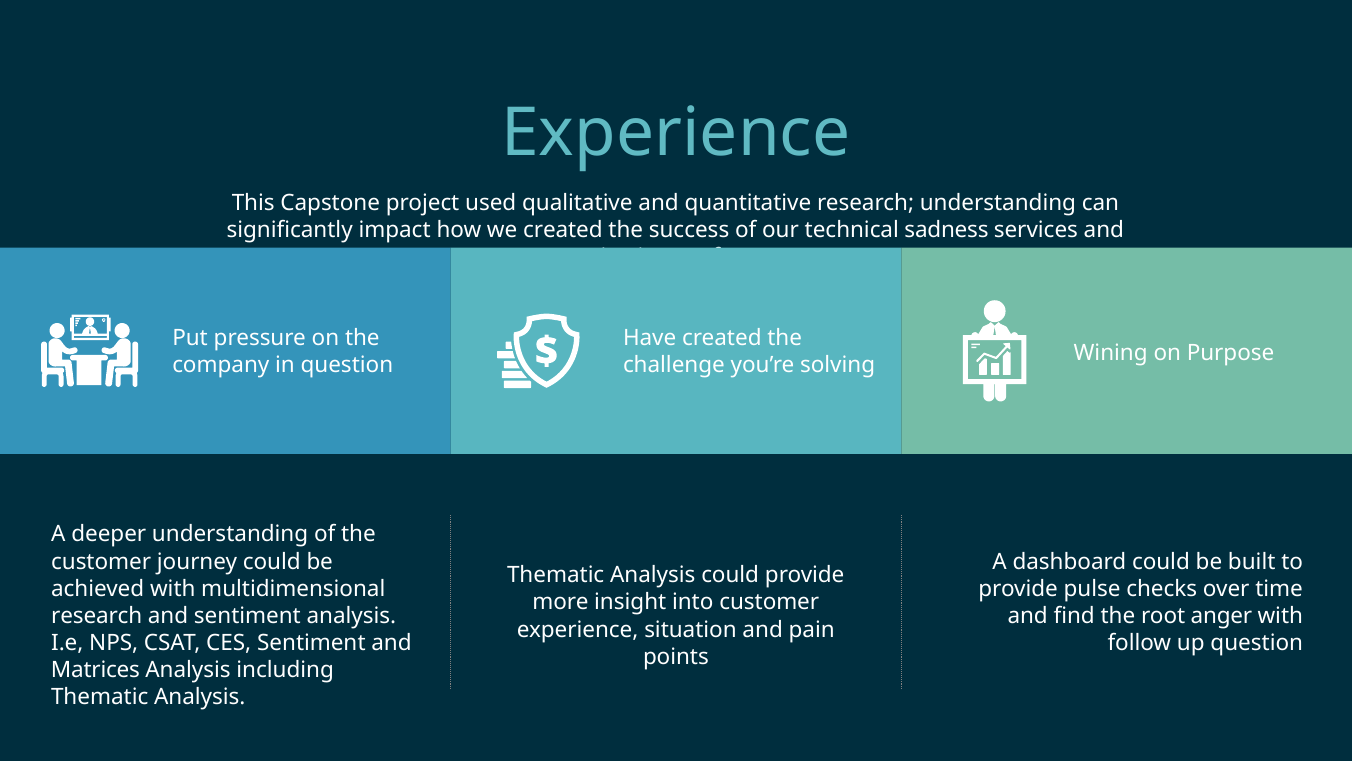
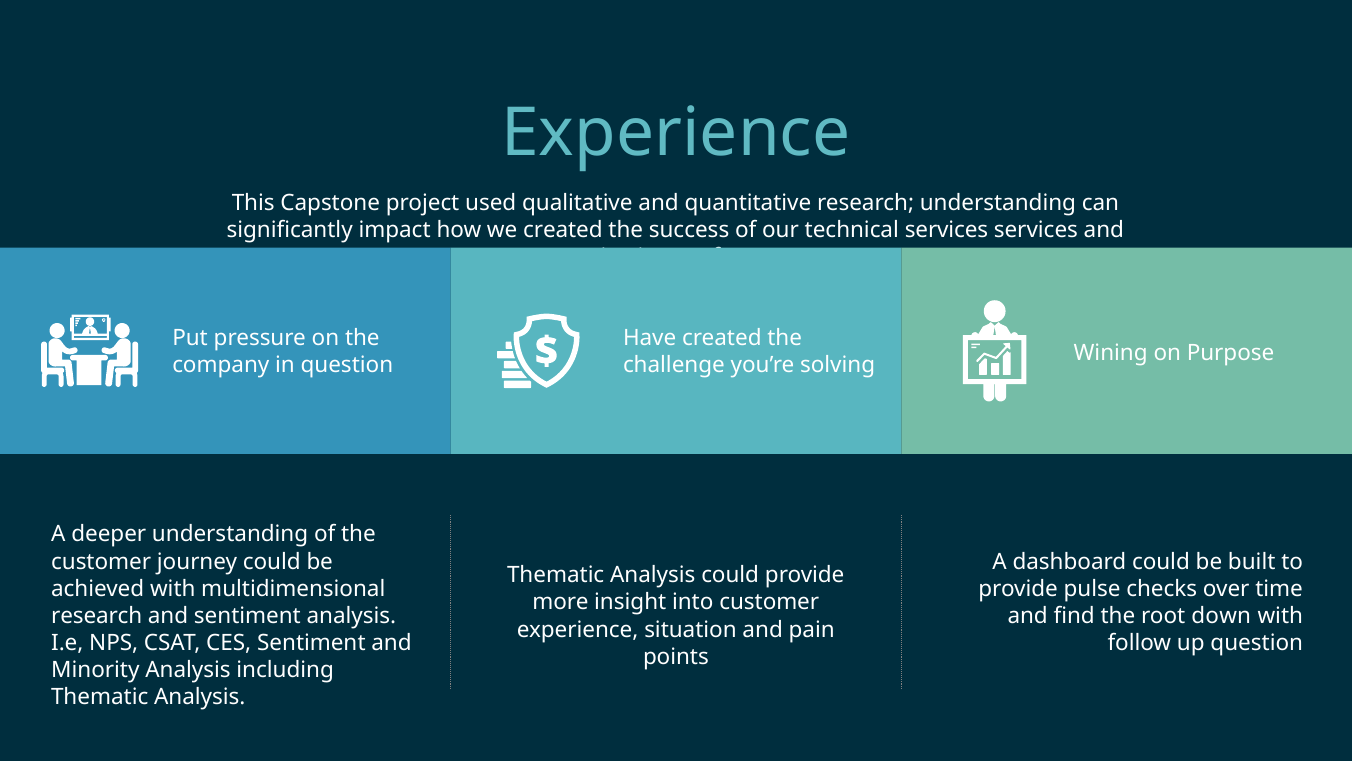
technical sadness: sadness -> services
anger: anger -> down
Matrices: Matrices -> Minority
